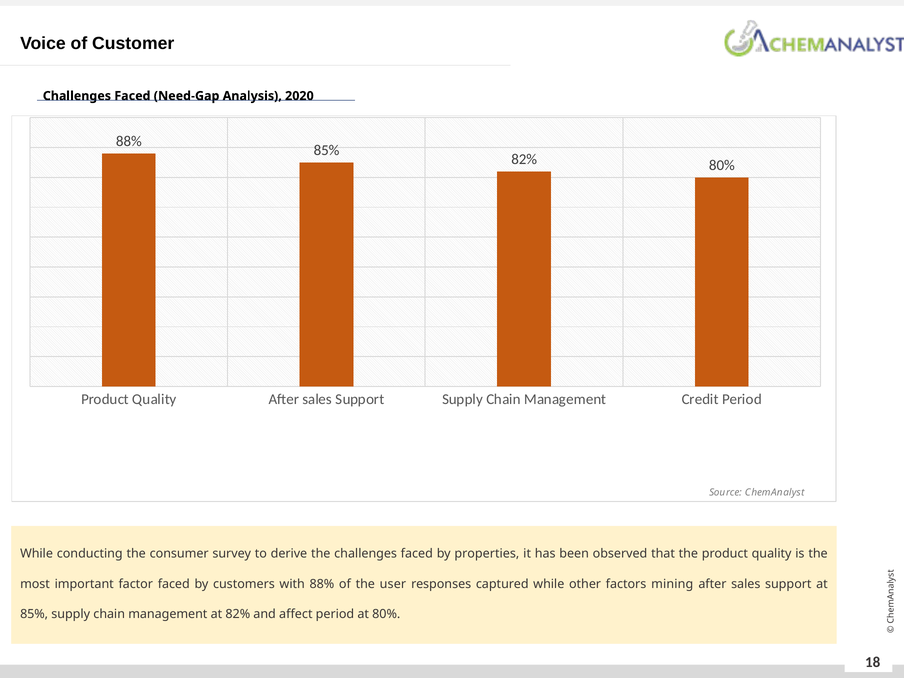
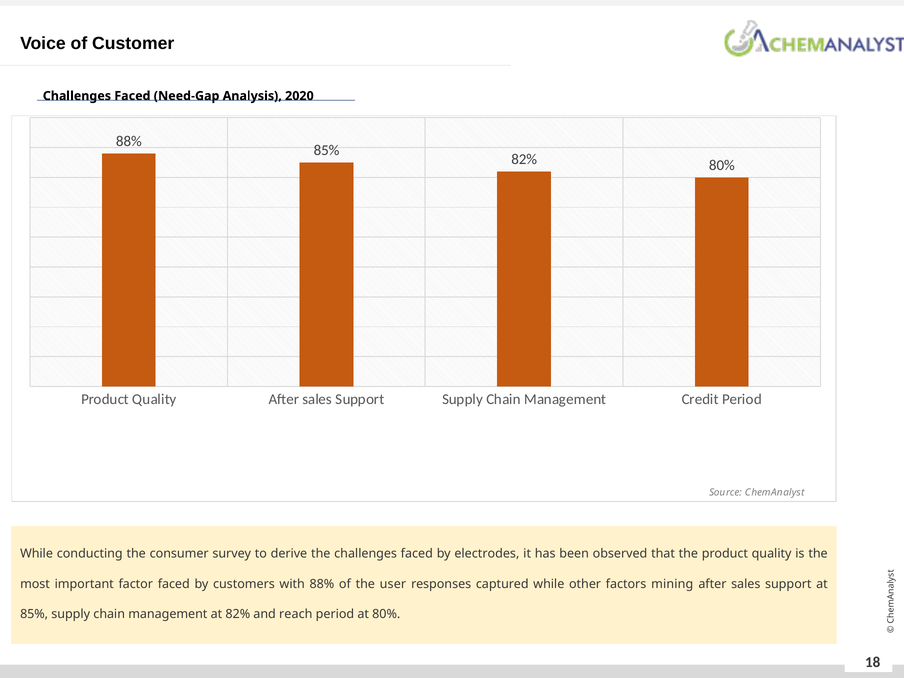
properties: properties -> electrodes
affect: affect -> reach
